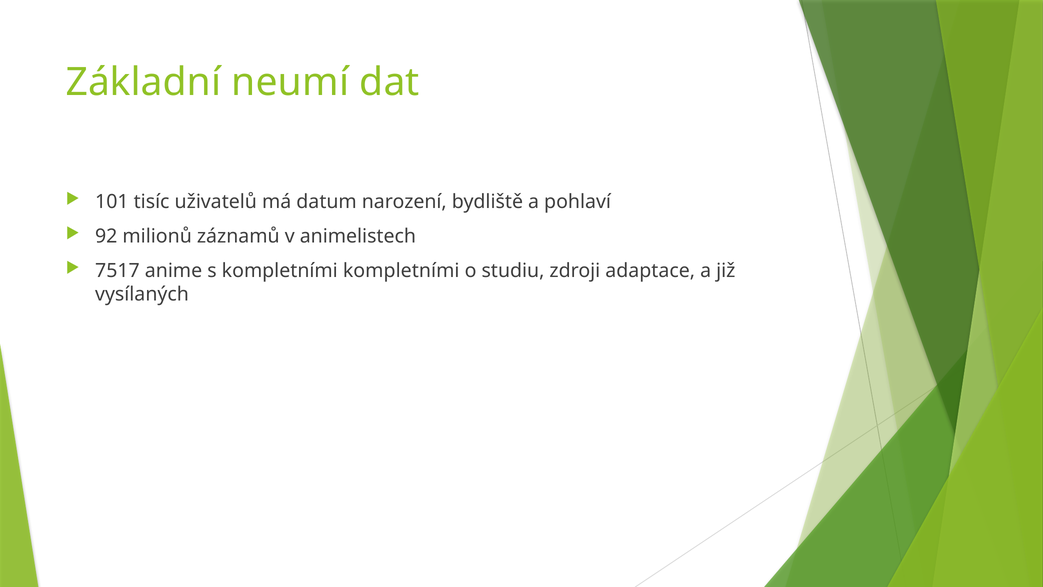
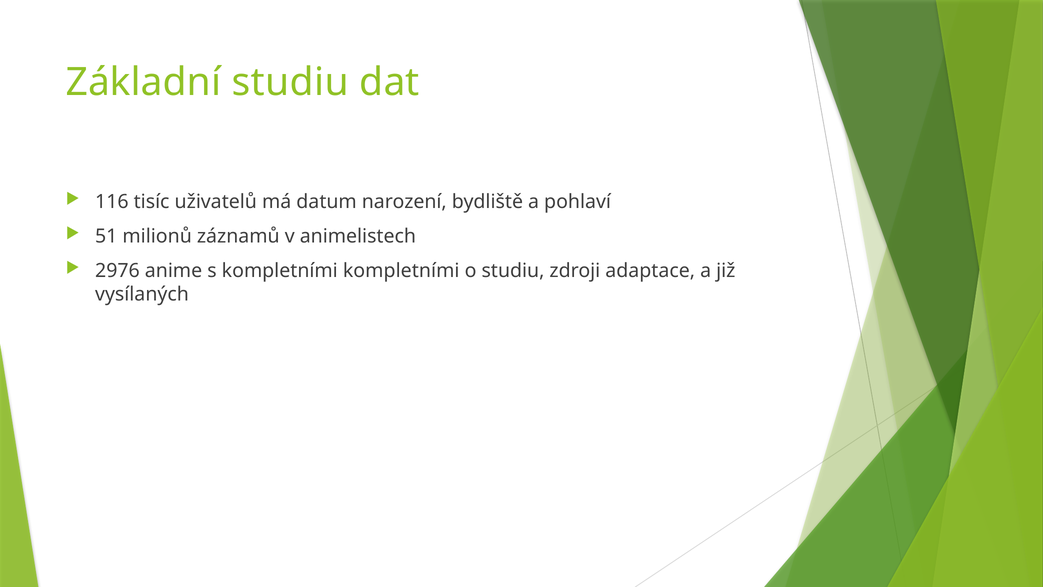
Základní neumí: neumí -> studiu
101: 101 -> 116
92: 92 -> 51
7517: 7517 -> 2976
